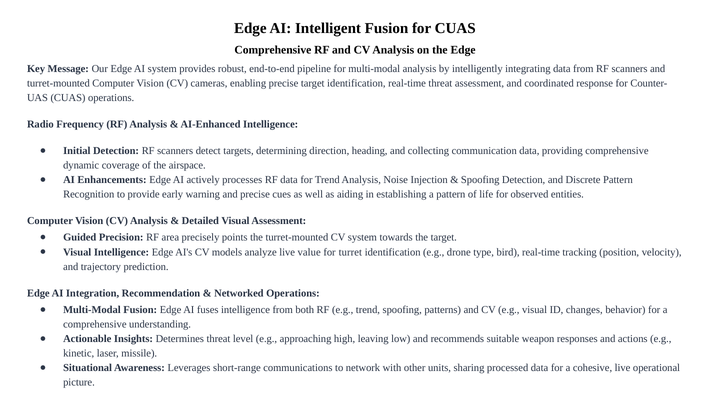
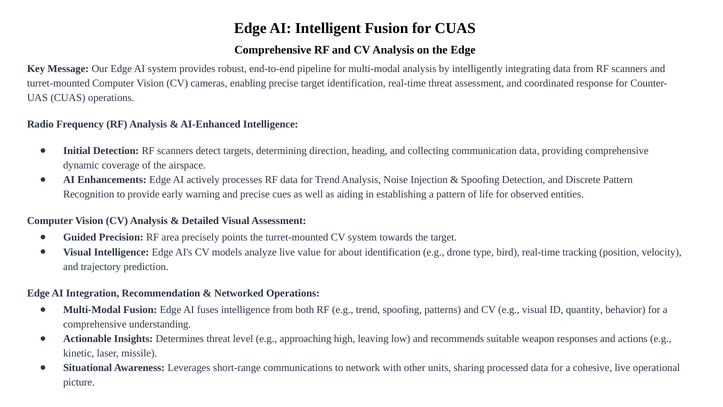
turret: turret -> about
changes: changes -> quantity
